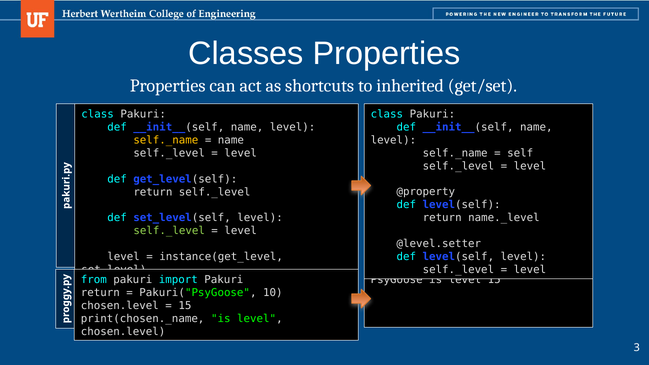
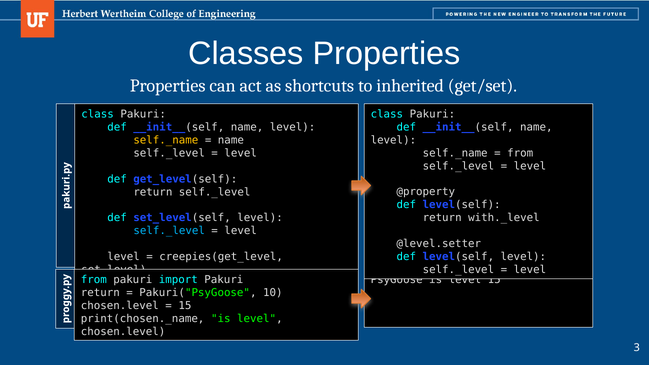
self at (520, 153): self -> from
name._level: name._level -> with._level
self._level at (169, 231) colour: light green -> light blue
instance(get_level: instance(get_level -> creepies(get_level
